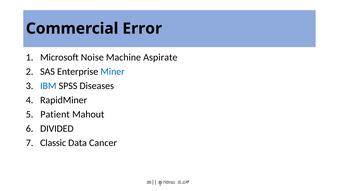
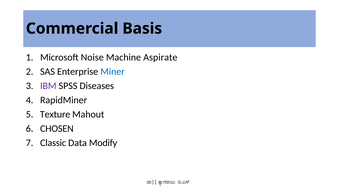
Error: Error -> Basis
IBM colour: blue -> purple
Patient: Patient -> Texture
DIVIDED: DIVIDED -> CHOSEN
Cancer: Cancer -> Modify
